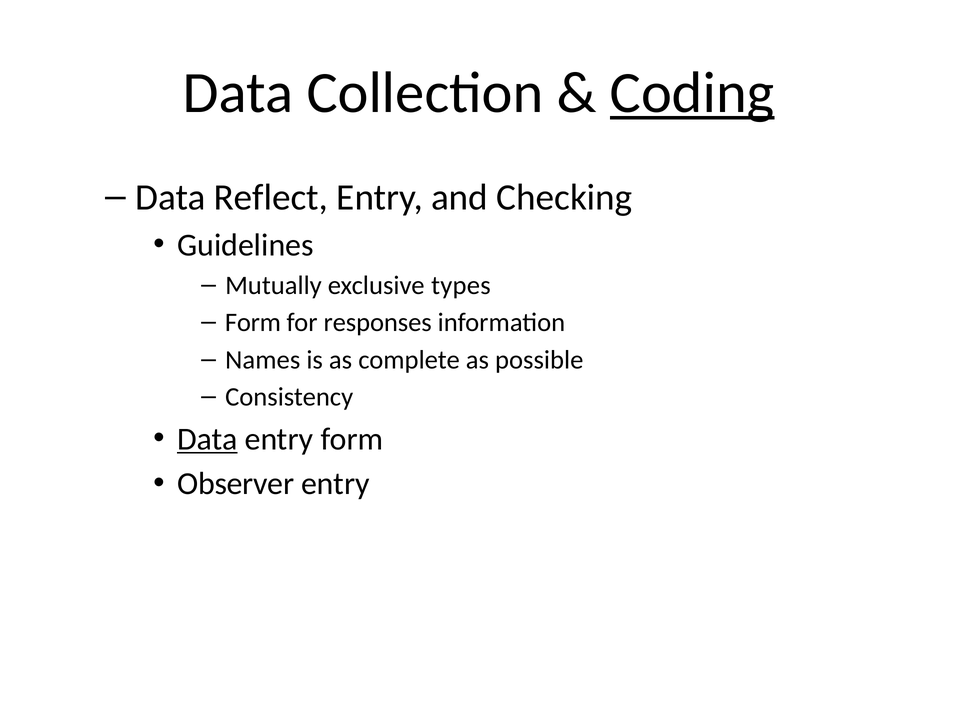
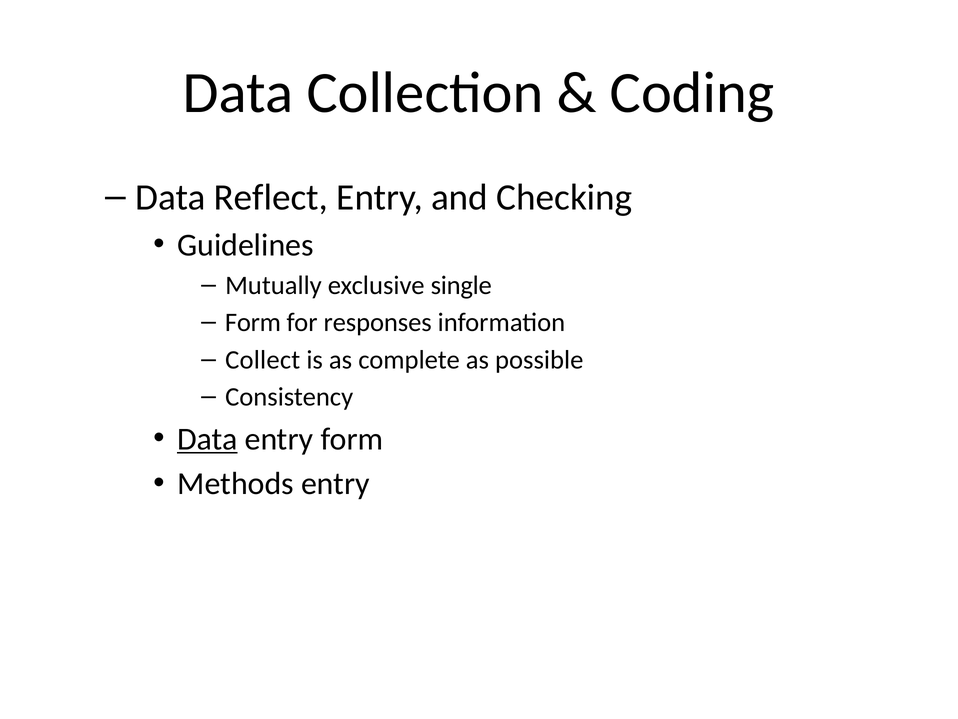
Coding underline: present -> none
types: types -> single
Names: Names -> Collect
Observer: Observer -> Methods
